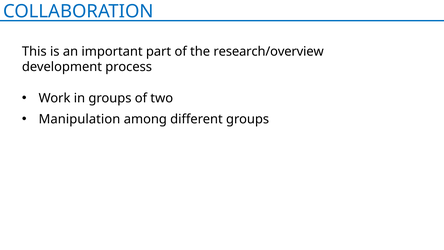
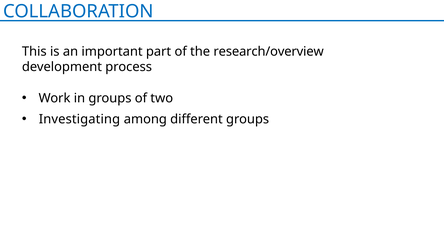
Manipulation: Manipulation -> Investigating
